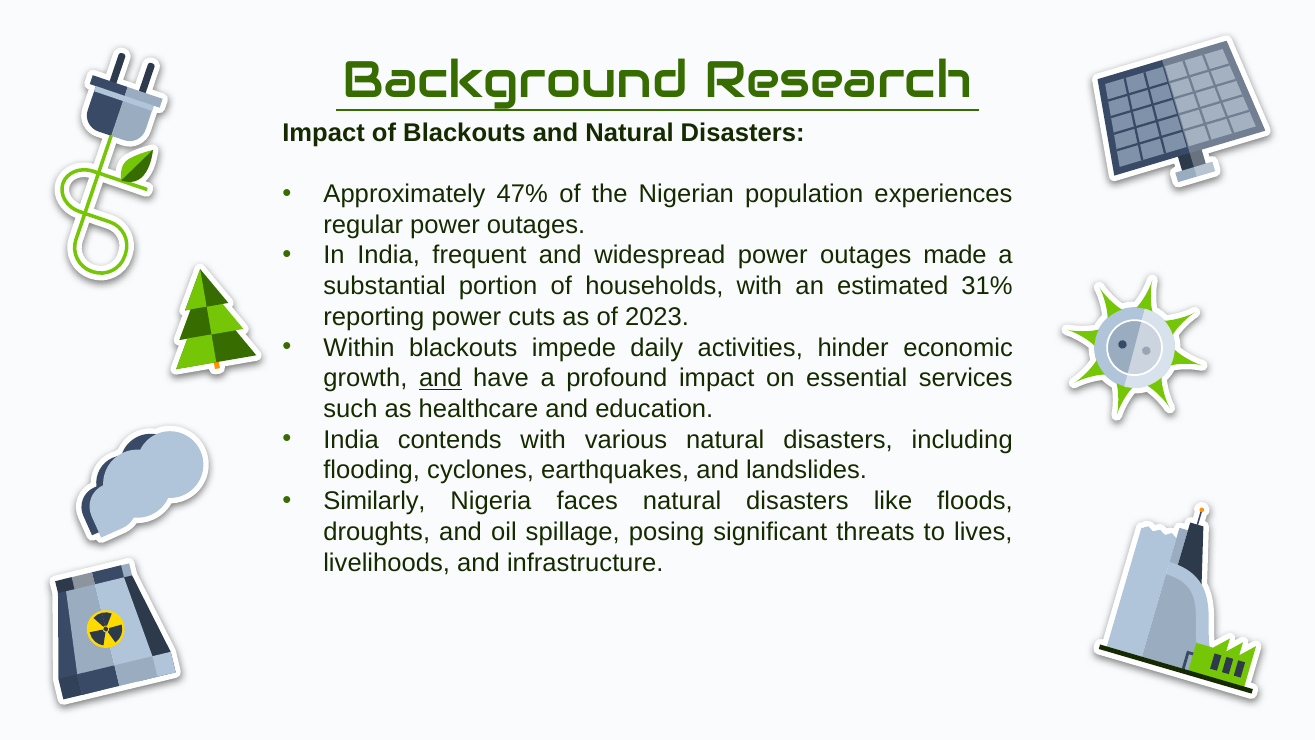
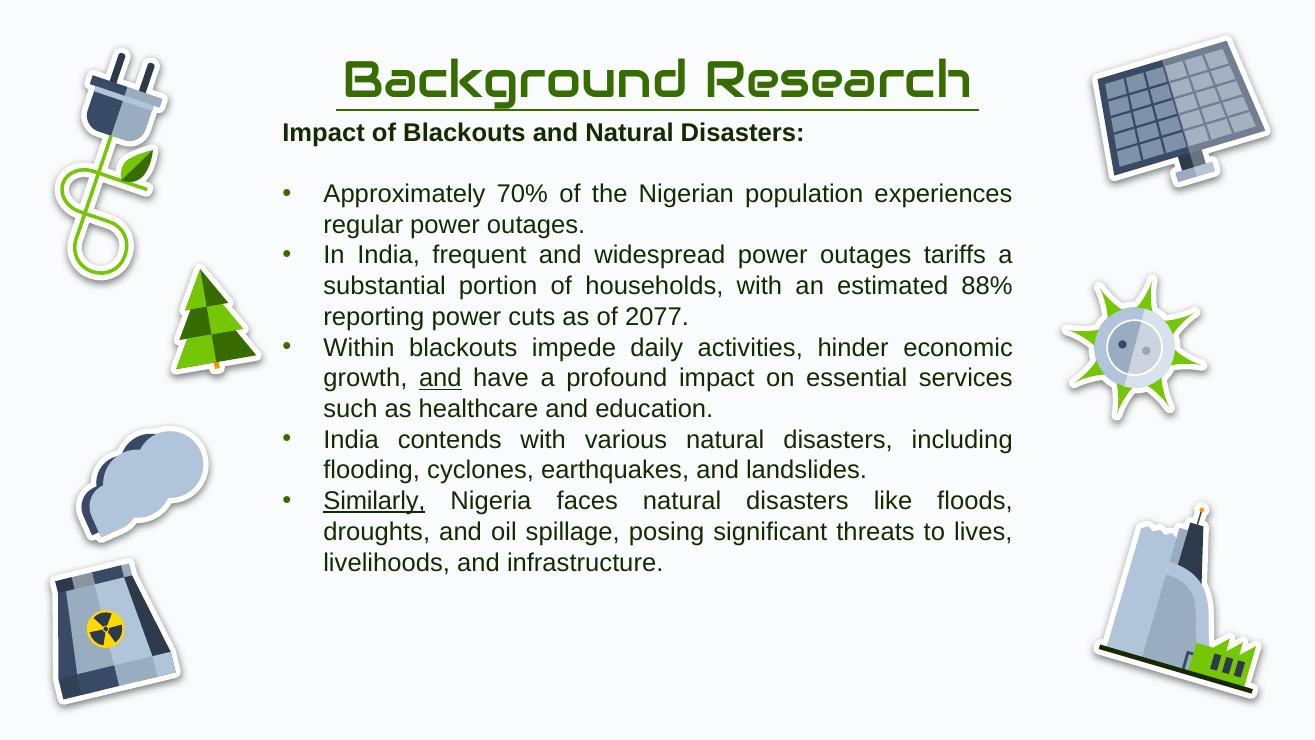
47%: 47% -> 70%
made: made -> tariffs
31%: 31% -> 88%
2023: 2023 -> 2077
Similarly underline: none -> present
